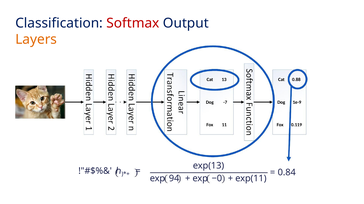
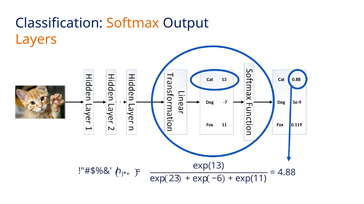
Softmax colour: red -> orange
0.84: 0.84 -> 4.88
94: 94 -> 23
−0: −0 -> −6
